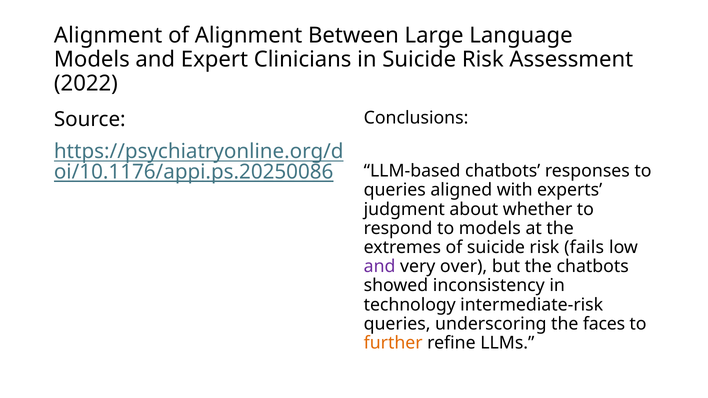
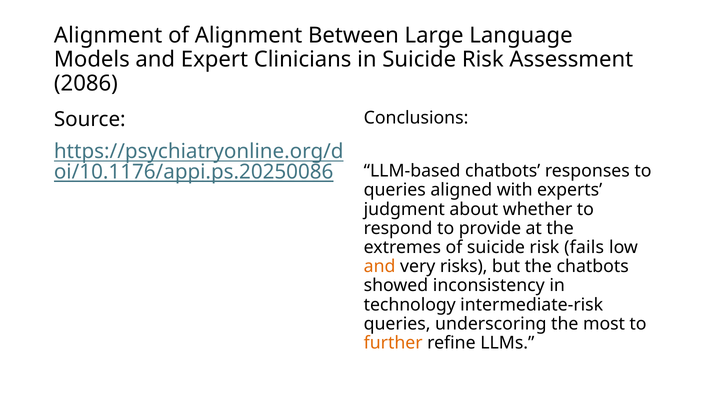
2022: 2022 -> 2086
to models: models -> provide
and at (380, 267) colour: purple -> orange
over: over -> risks
faces: faces -> most
